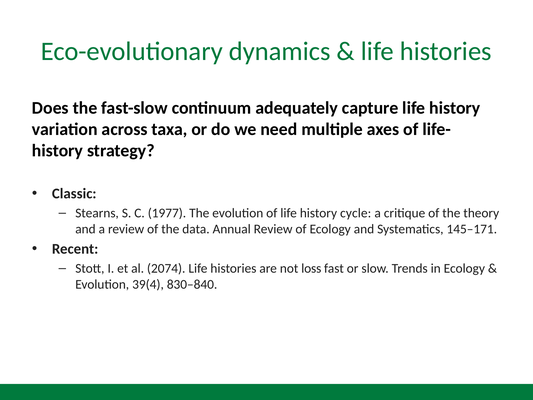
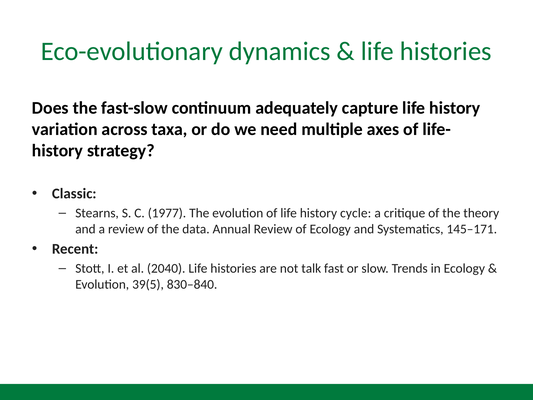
2074: 2074 -> 2040
loss: loss -> talk
39(4: 39(4 -> 39(5
